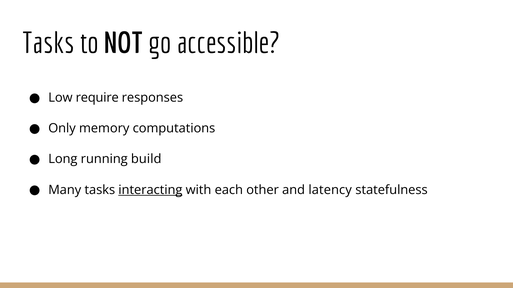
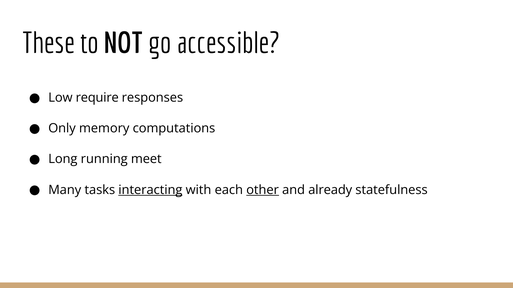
Tasks at (49, 43): Tasks -> These
build: build -> meet
other underline: none -> present
latency: latency -> already
